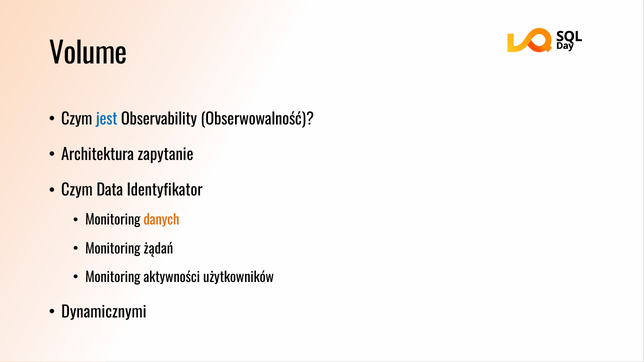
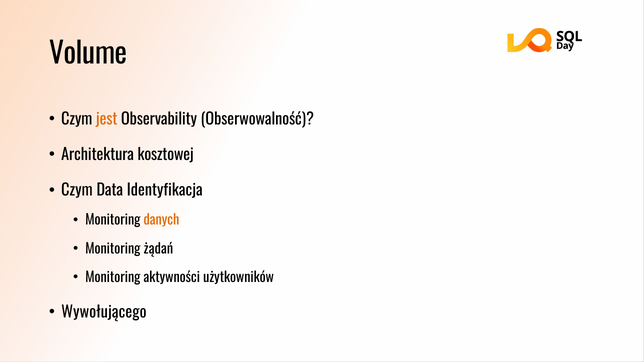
jest colour: blue -> orange
zapytanie: zapytanie -> kosztowej
Identyfikator: Identyfikator -> Identyfikacja
Dynamicznymi: Dynamicznymi -> Wywołującego
